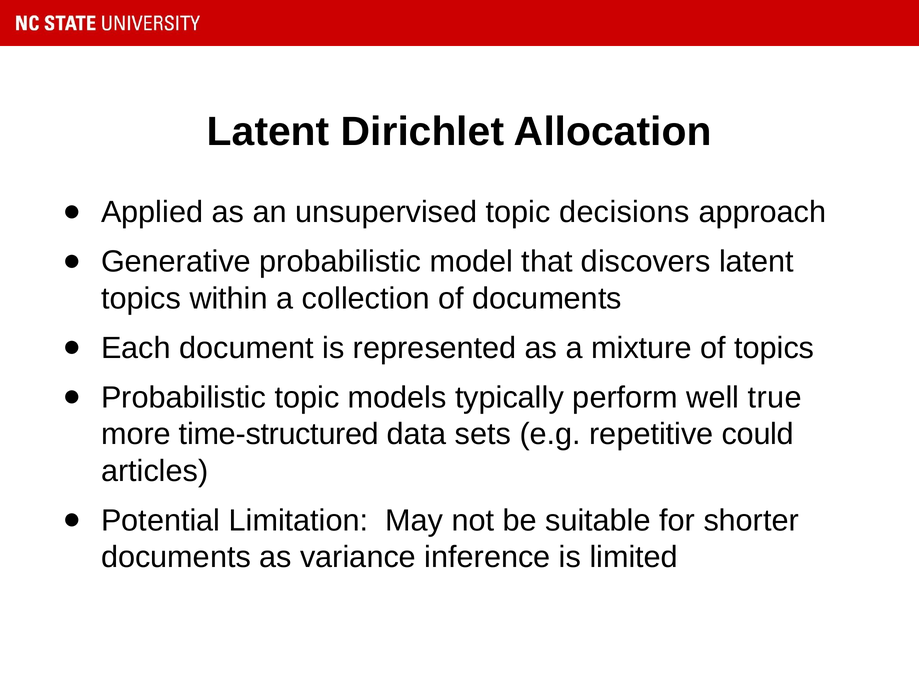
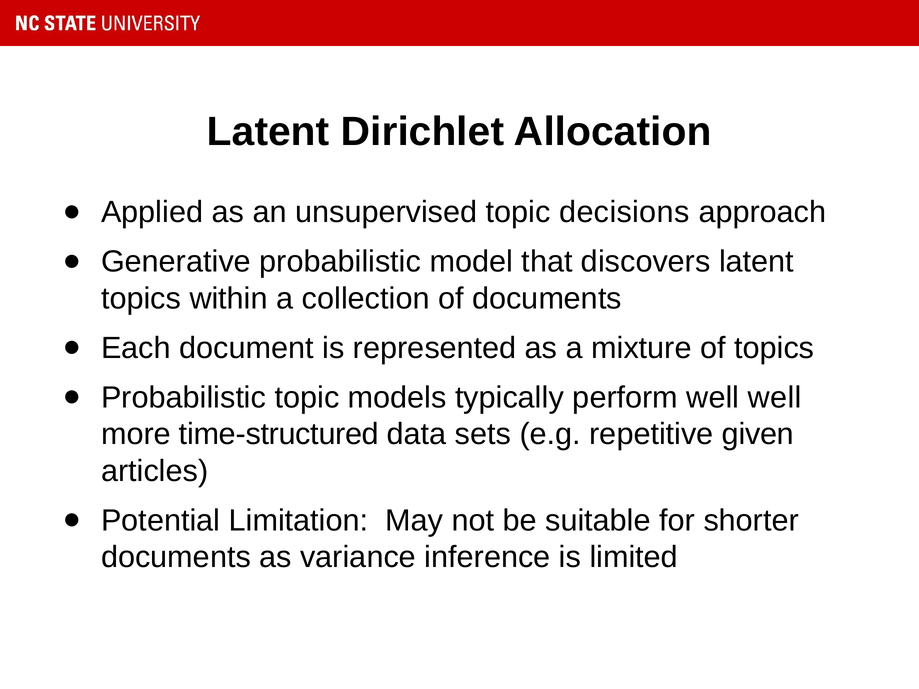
well true: true -> well
could: could -> given
